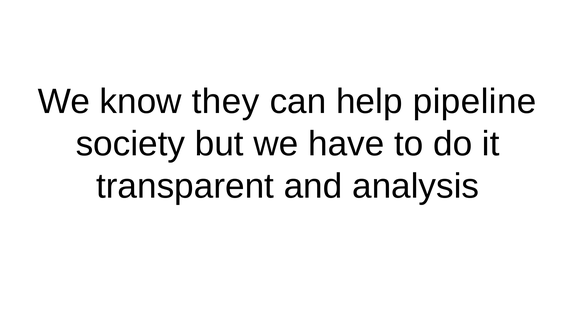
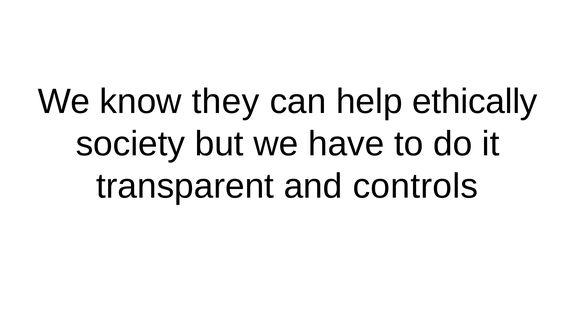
pipeline: pipeline -> ethically
analysis: analysis -> controls
